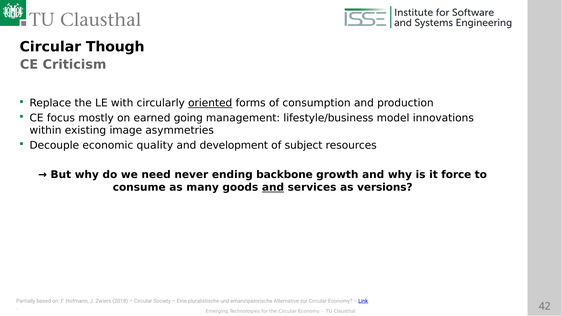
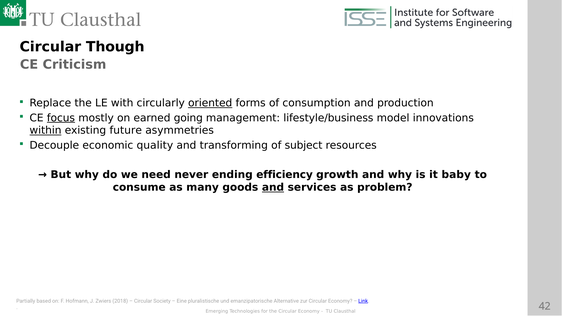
focus underline: none -> present
within underline: none -> present
image: image -> future
development: development -> transforming
backbone: backbone -> efficiency
force: force -> baby
versions: versions -> problem
